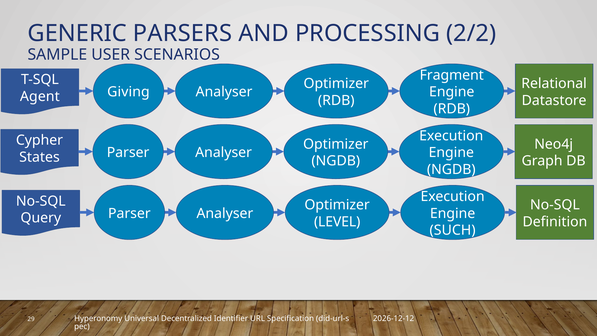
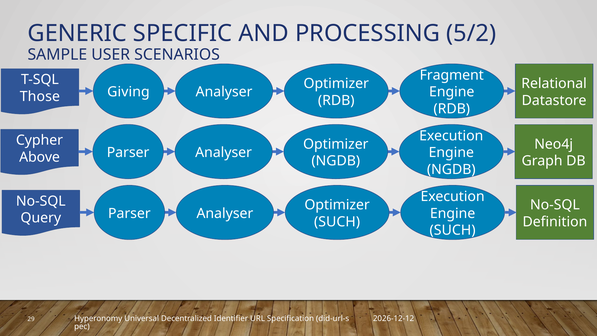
PARSERS: PARSERS -> SPECIFIC
2/2: 2/2 -> 5/2
Agent: Agent -> Those
States: States -> Above
LEVEL at (337, 222): LEVEL -> SUCH
